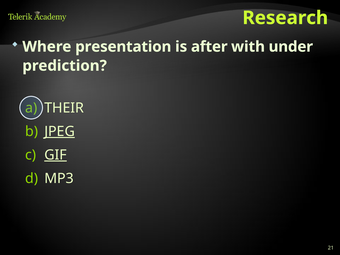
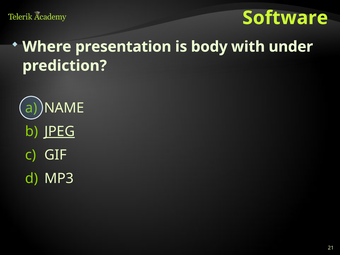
Research: Research -> Software
after: after -> body
THEIR: THEIR -> NAME
GIF underline: present -> none
